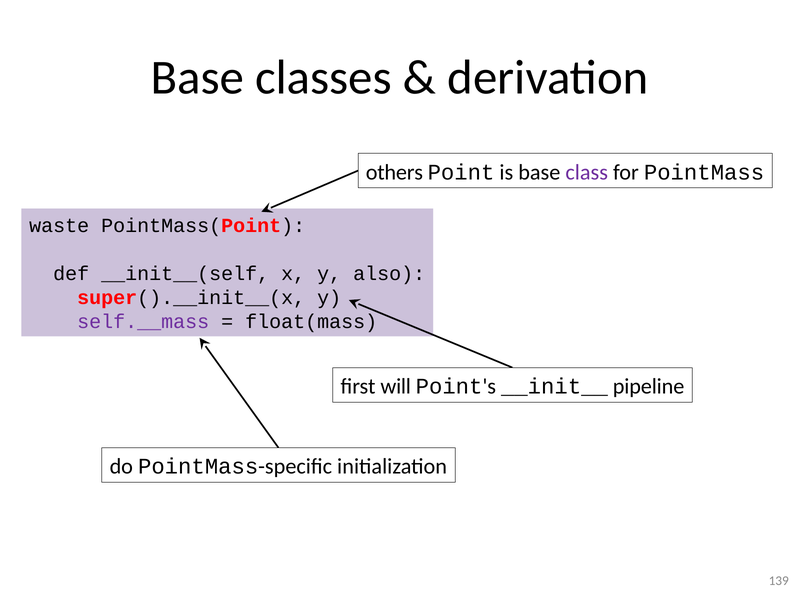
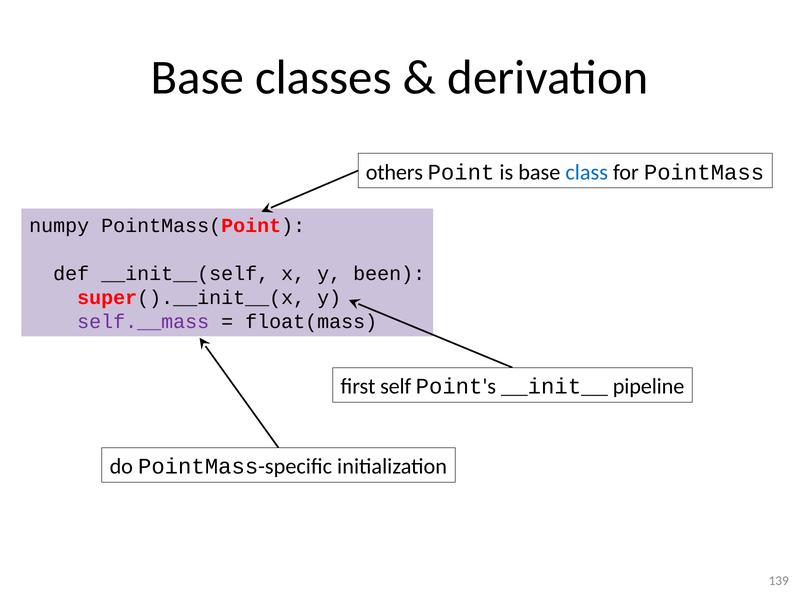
class colour: purple -> blue
waste: waste -> numpy
also: also -> been
will: will -> self
